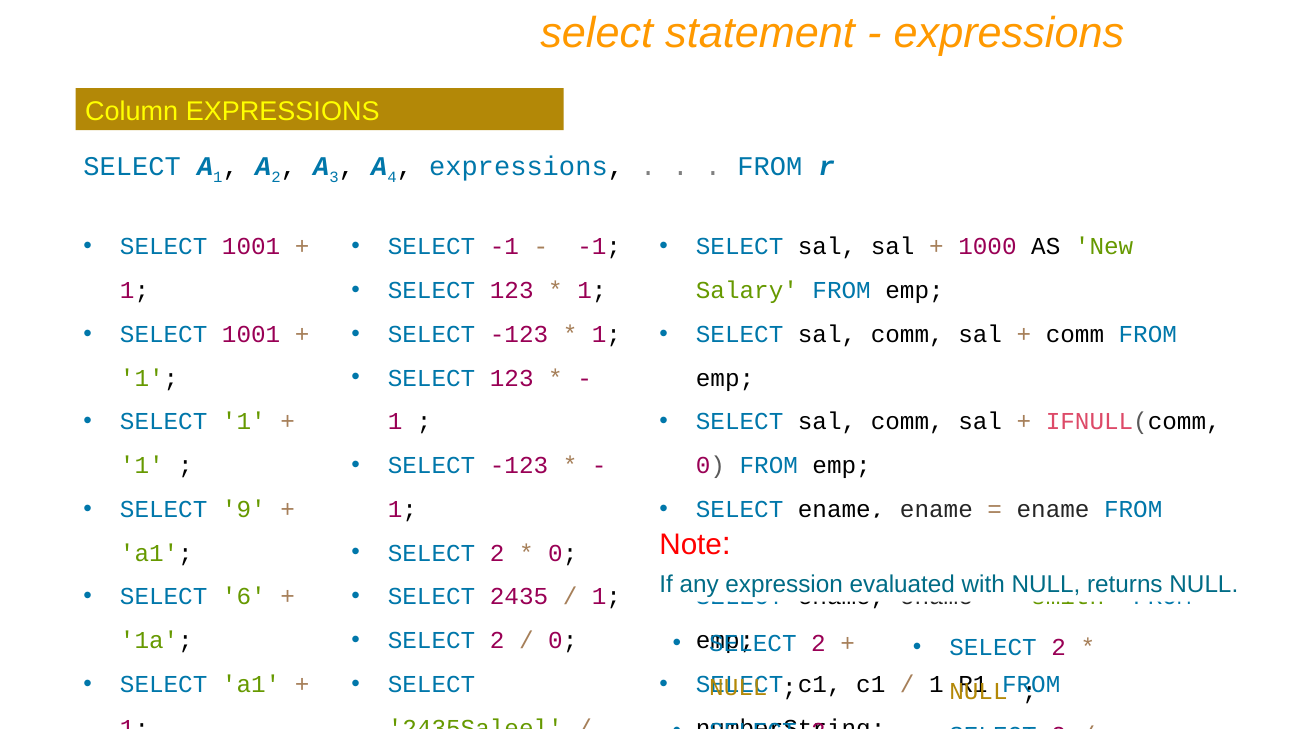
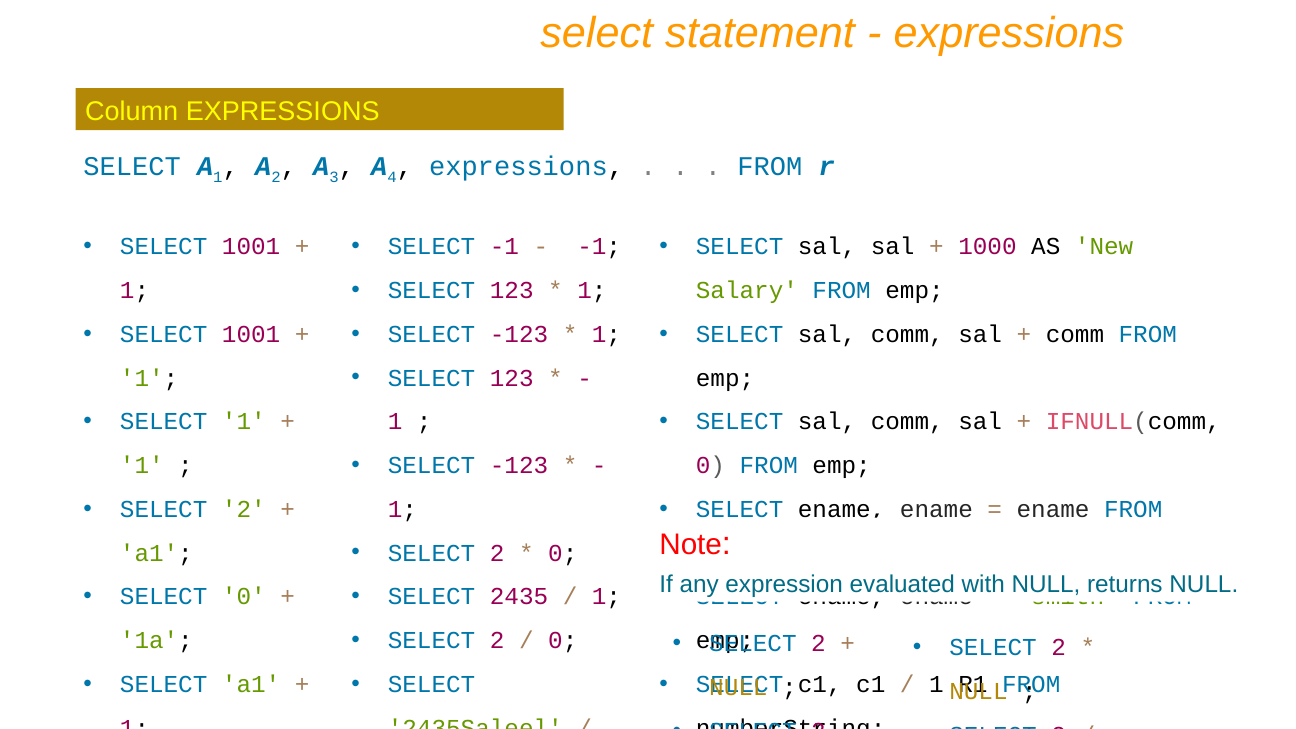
9 at (244, 509): 9 -> 2
SELECT 6: 6 -> 0
